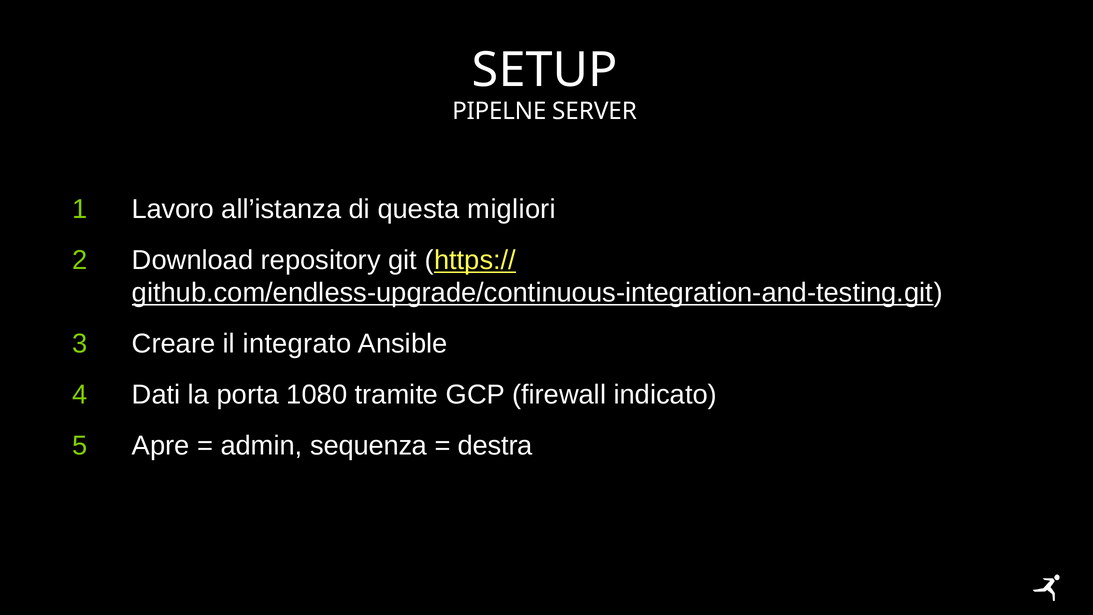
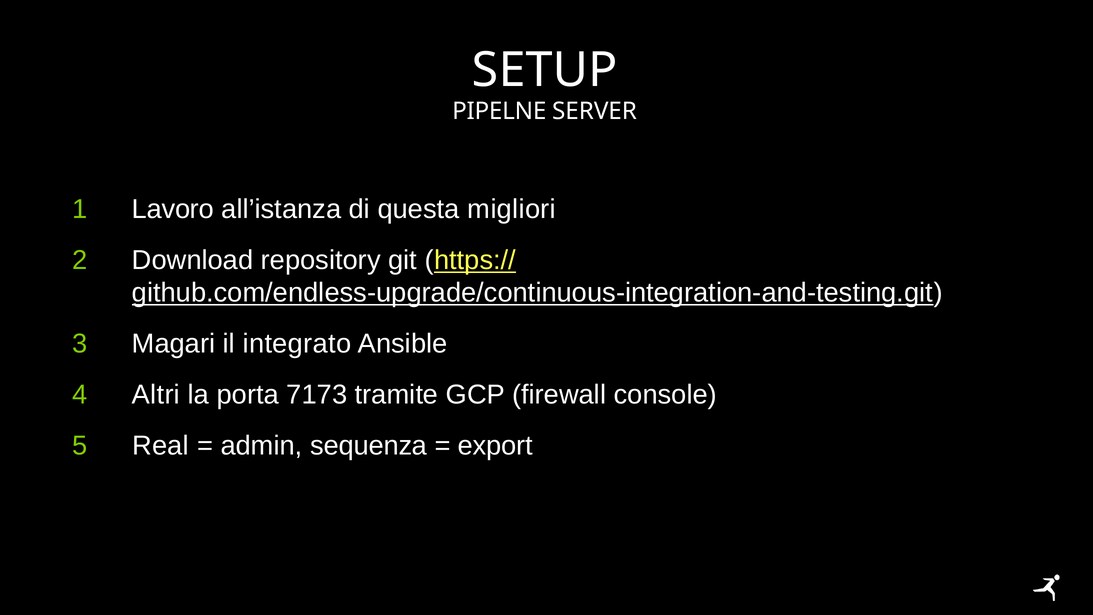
Creare: Creare -> Magari
Dati: Dati -> Altri
1080: 1080 -> 7173
indicato: indicato -> console
Apre: Apre -> Real
destra: destra -> export
